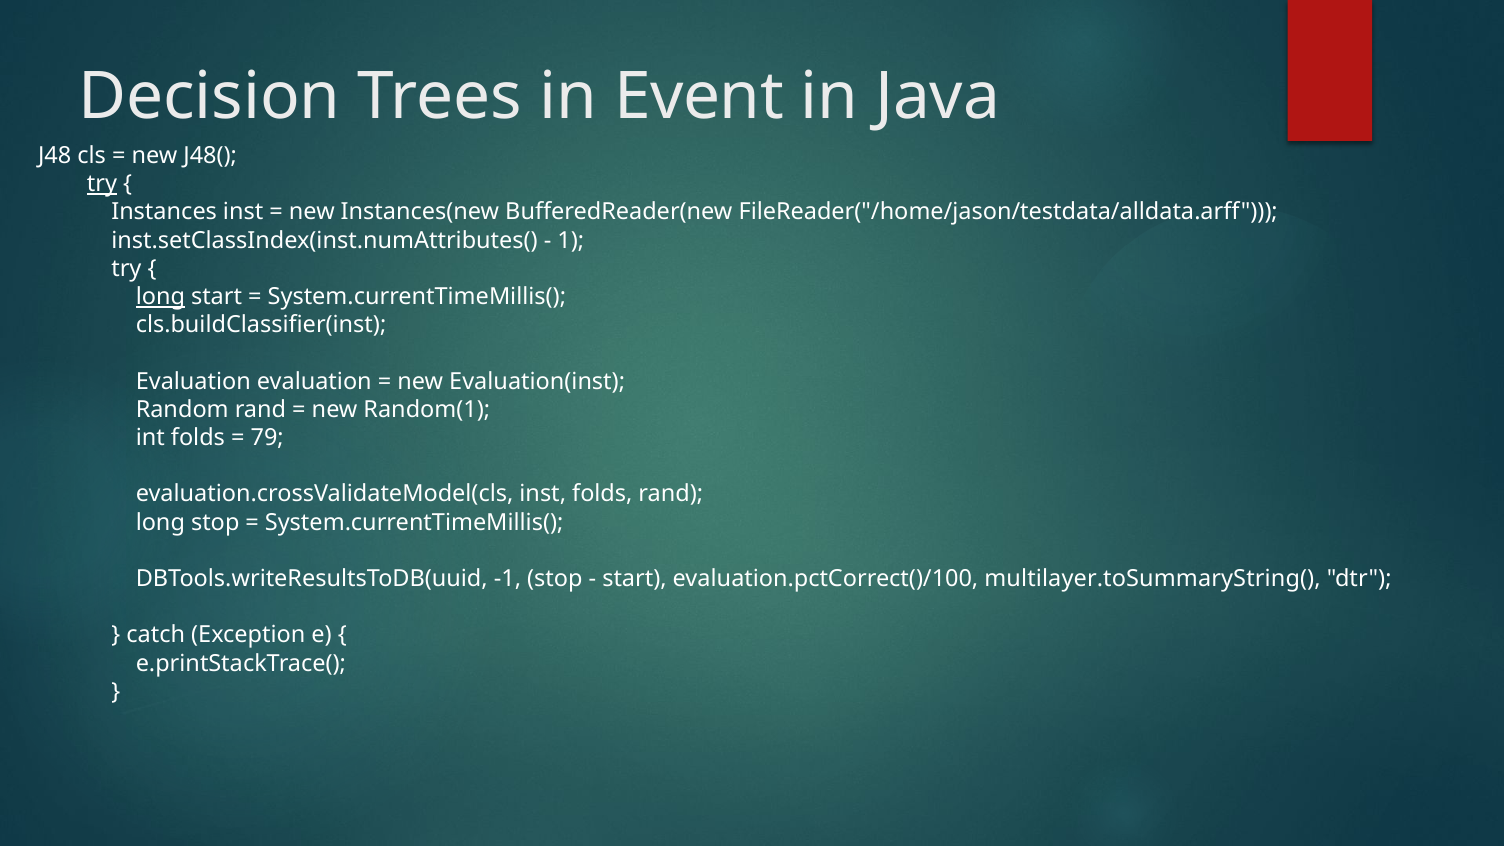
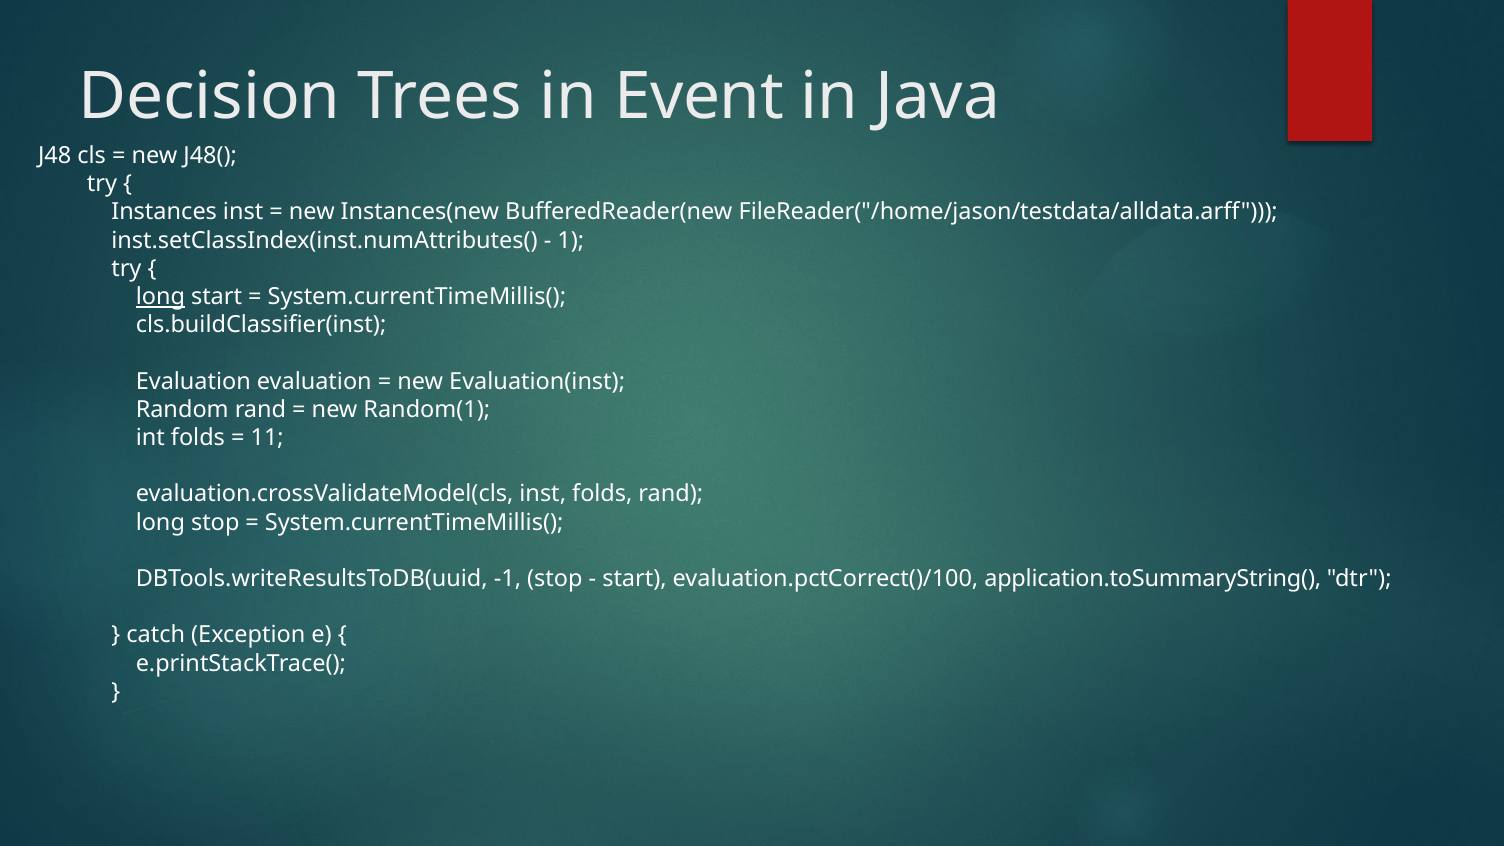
try at (102, 184) underline: present -> none
79: 79 -> 11
multilayer.toSummaryString(: multilayer.toSummaryString( -> application.toSummaryString(
